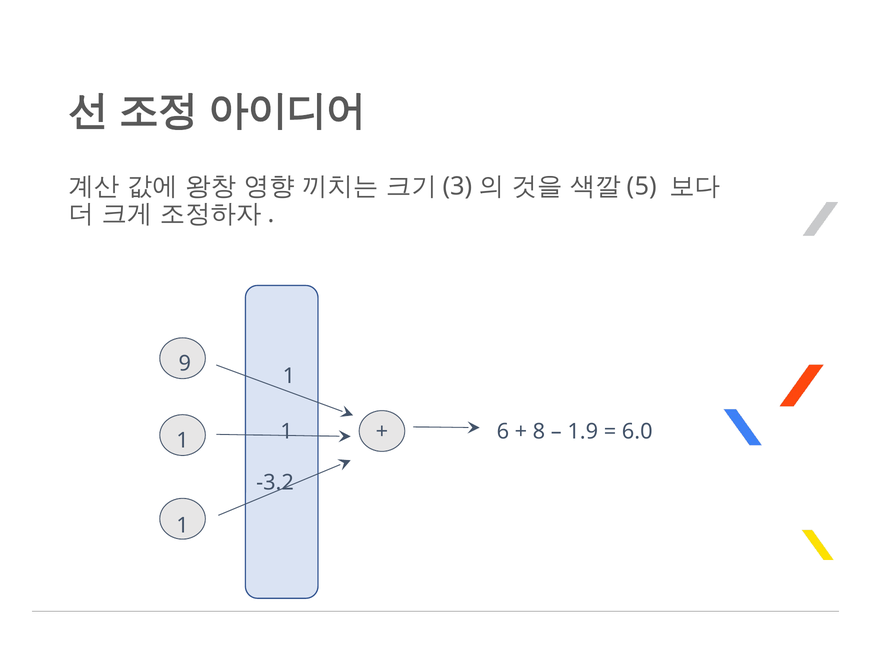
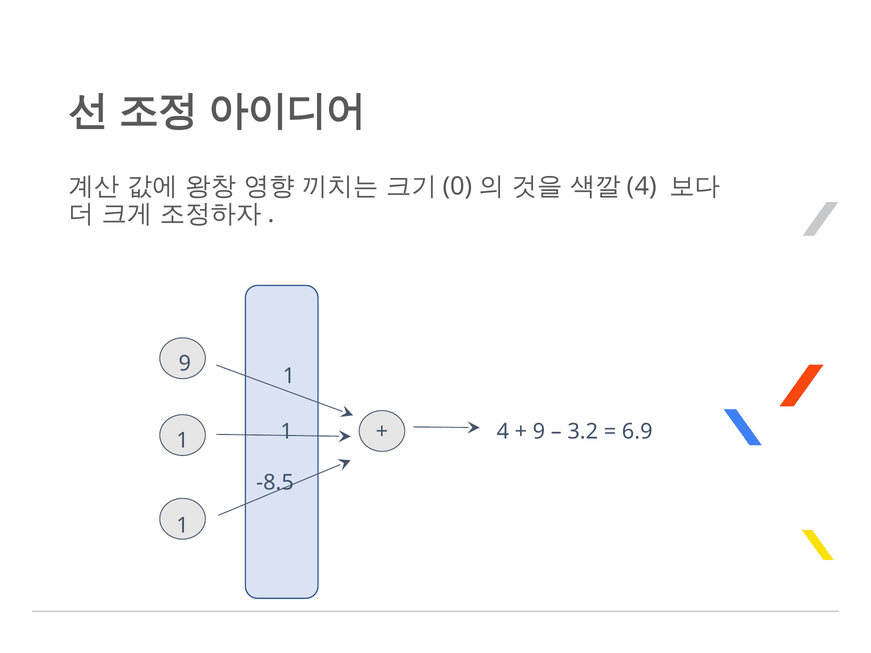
3: 3 -> 0
5 at (642, 186): 5 -> 4
6 at (503, 432): 6 -> 4
8 at (539, 432): 8 -> 9
1.9: 1.9 -> 3.2
6.0: 6.0 -> 6.9
-3.2: -3.2 -> -8.5
